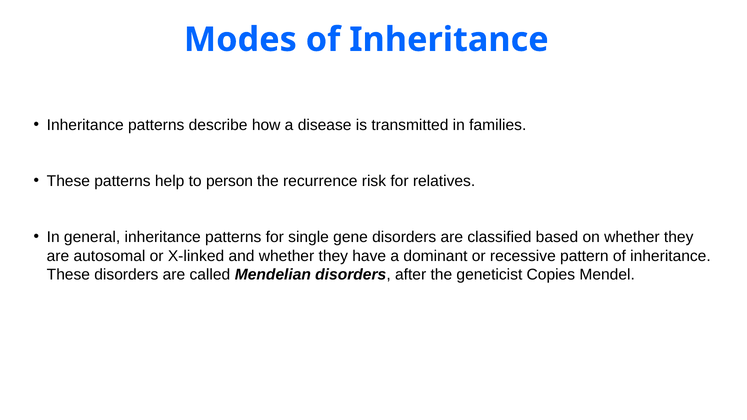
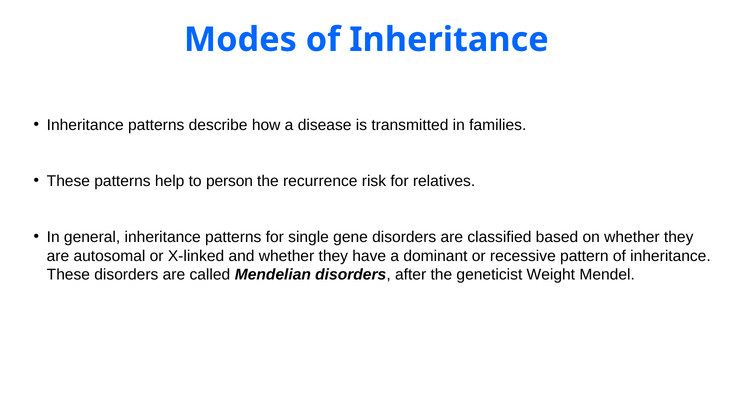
Copies: Copies -> Weight
